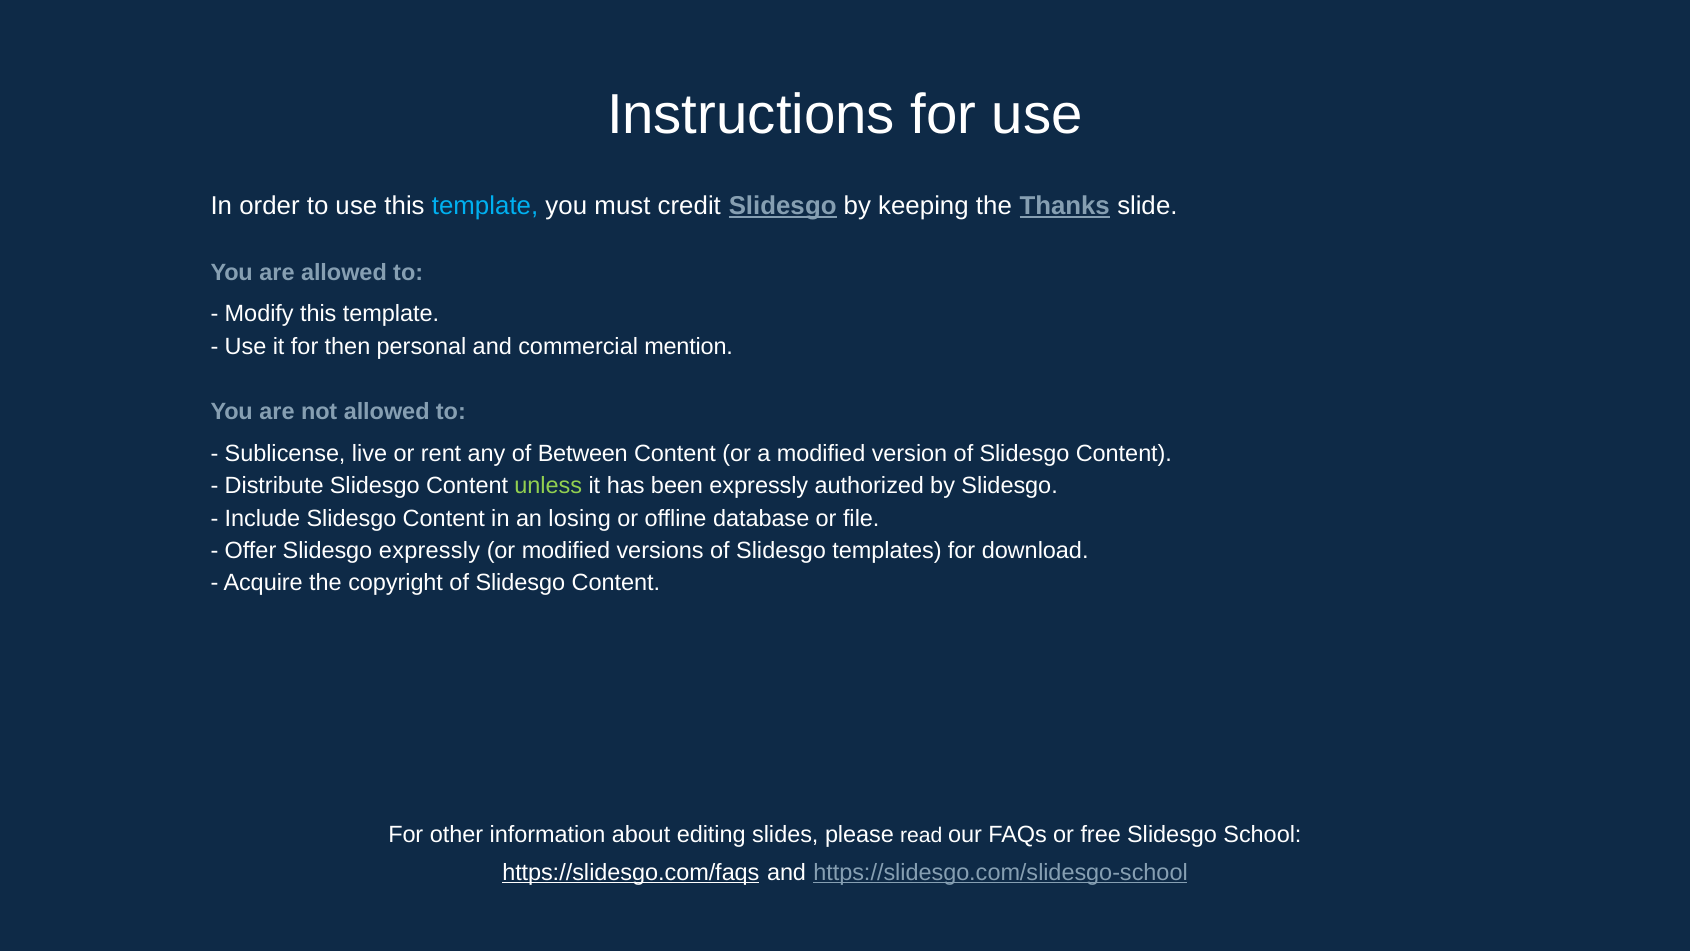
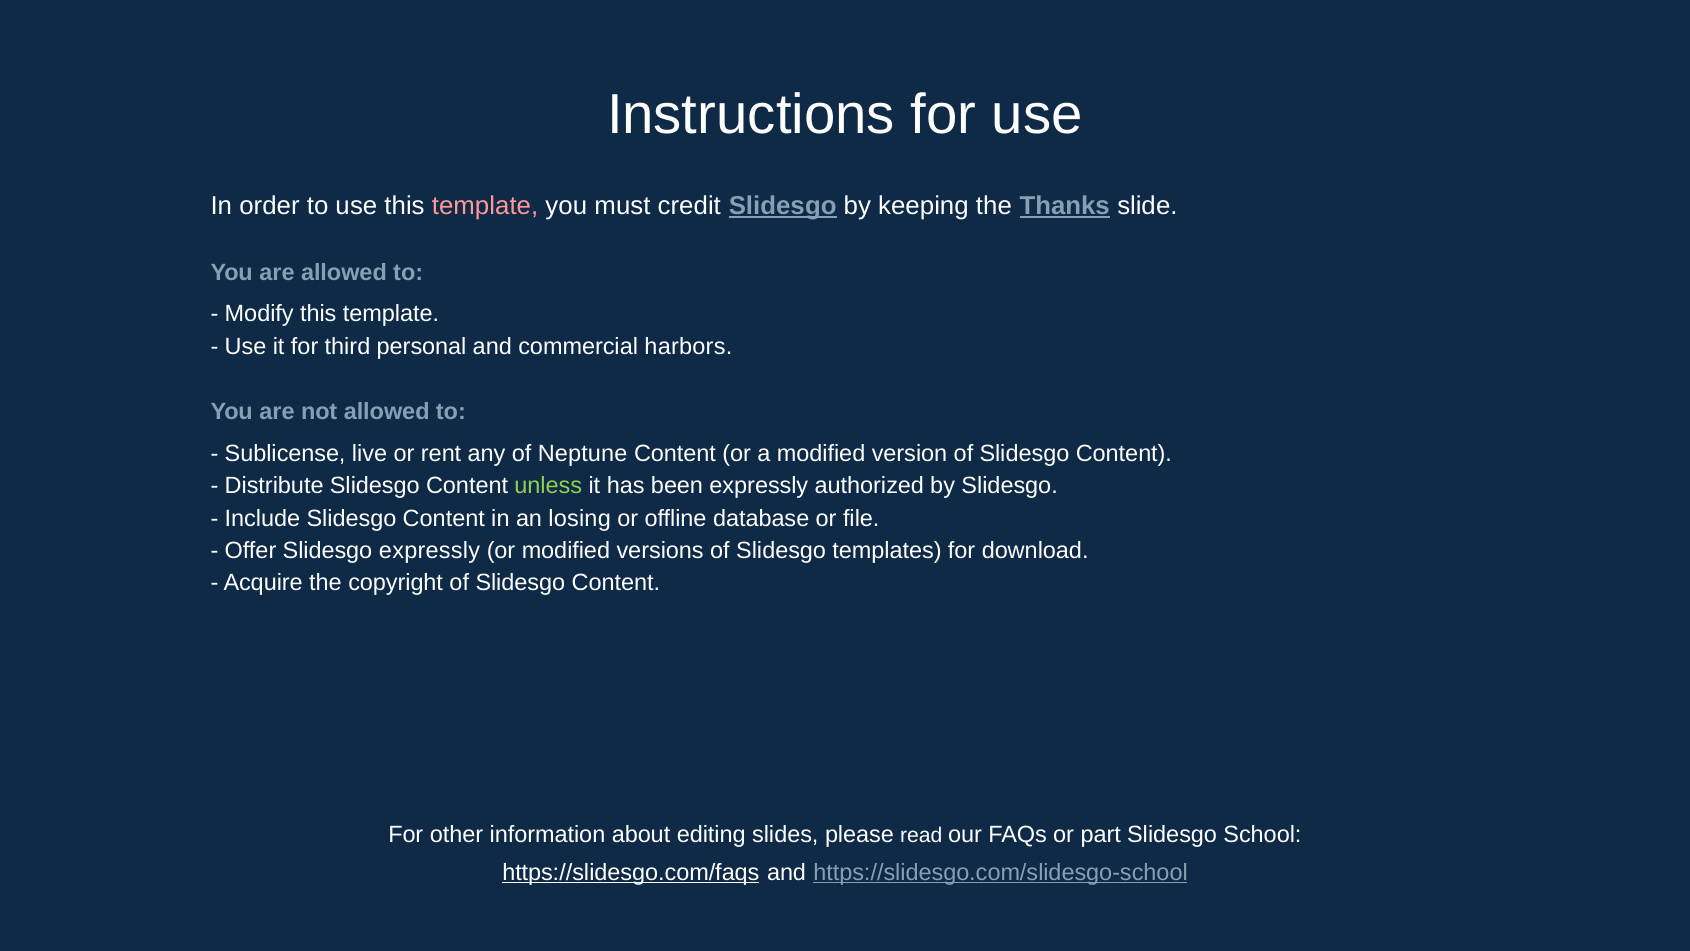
template at (485, 206) colour: light blue -> pink
then: then -> third
mention: mention -> harbors
Between: Between -> Neptune
free: free -> part
